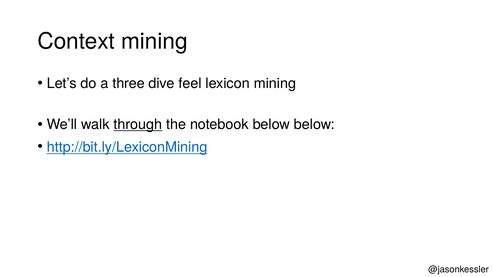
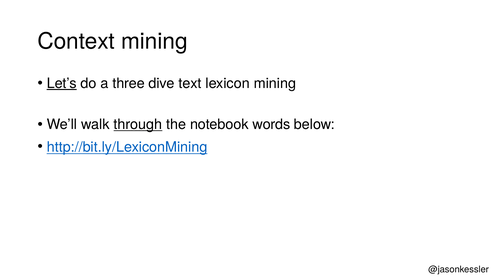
Let’s underline: none -> present
feel: feel -> text
notebook below: below -> words
